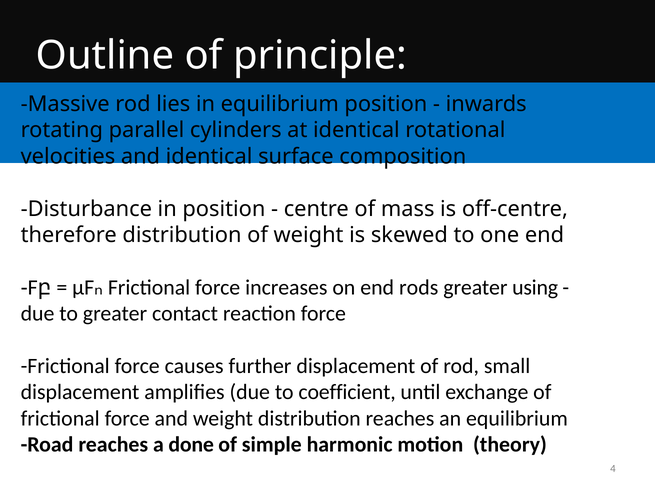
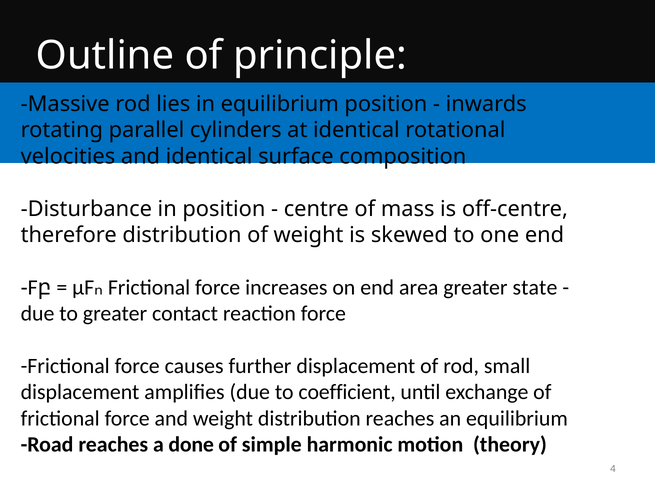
rods: rods -> area
using: using -> state
